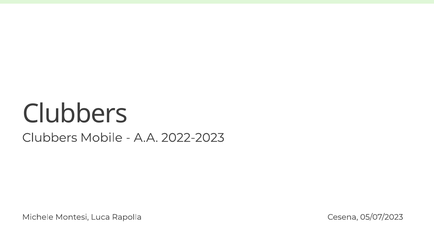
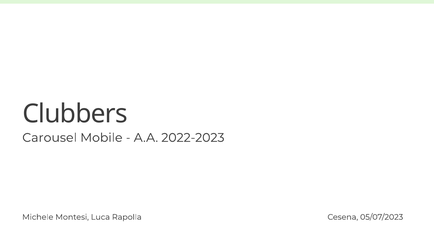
Clubbers at (50, 138): Clubbers -> Carousel
